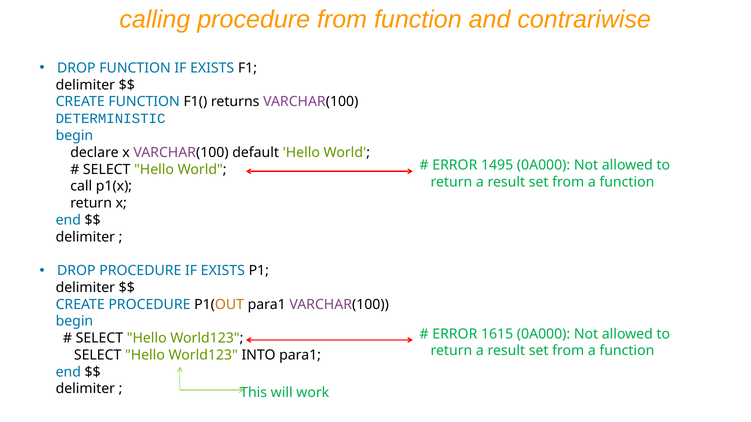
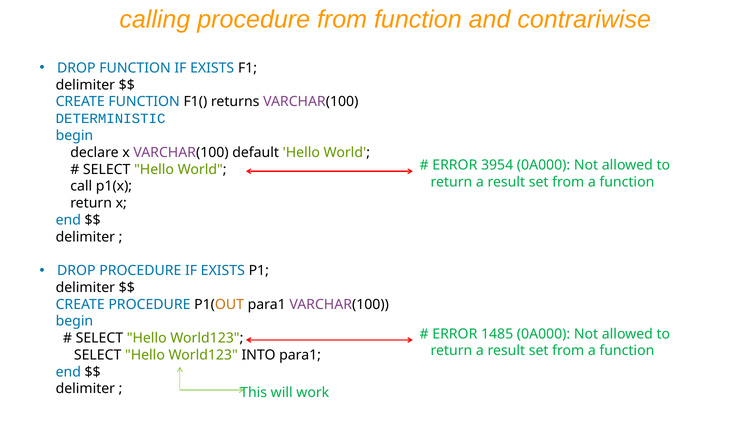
1495: 1495 -> 3954
1615: 1615 -> 1485
